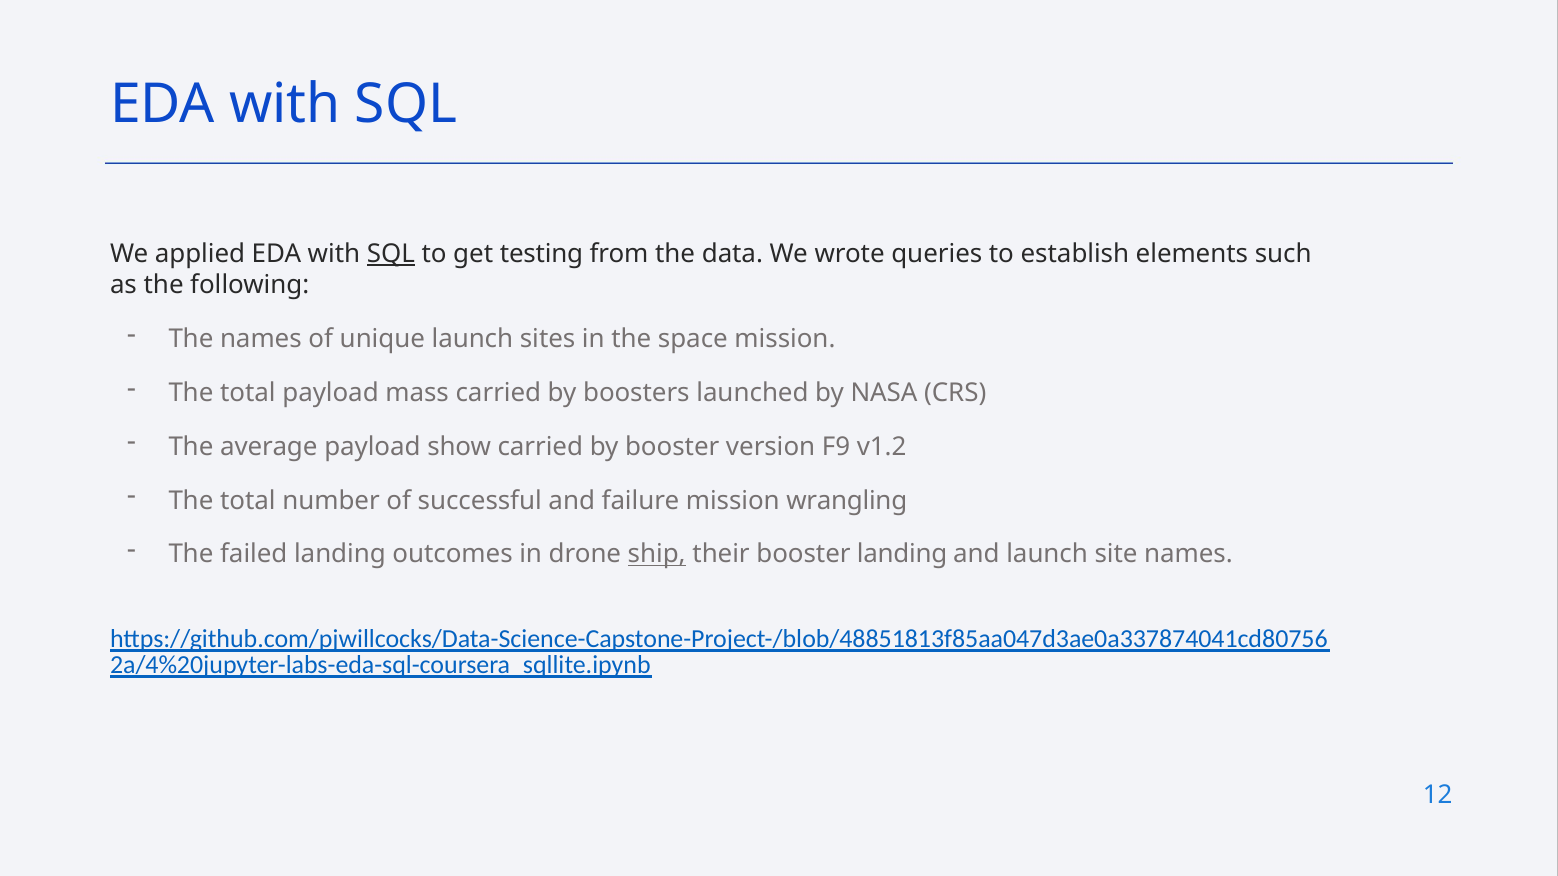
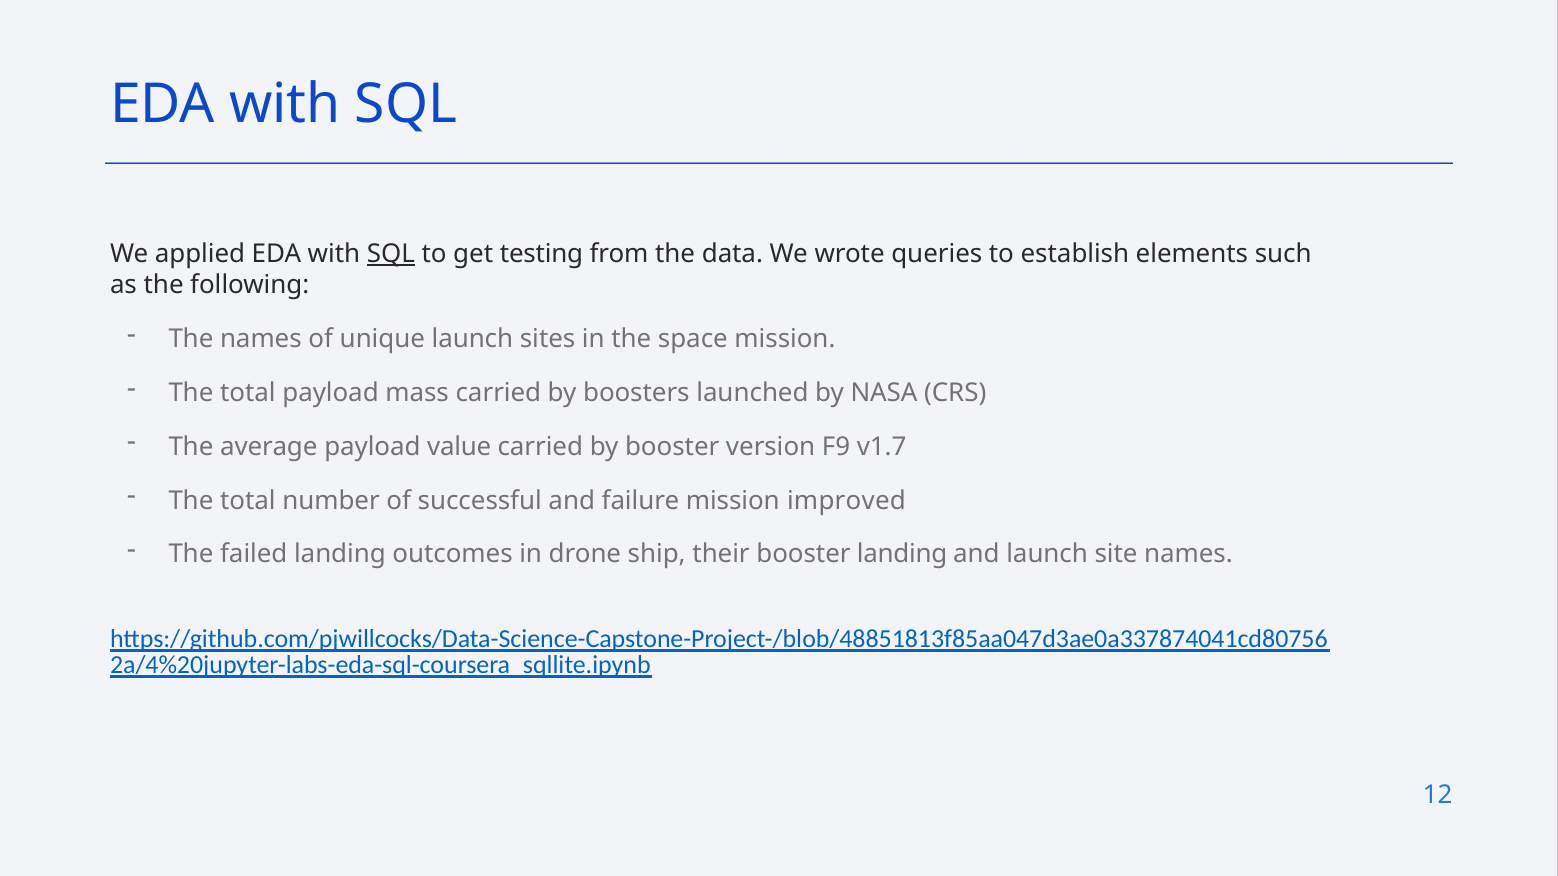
show: show -> value
v1.2: v1.2 -> v1.7
wrangling: wrangling -> improved
ship underline: present -> none
